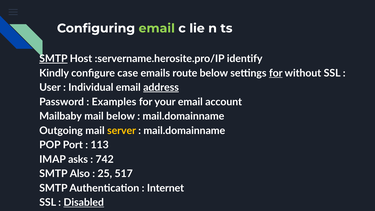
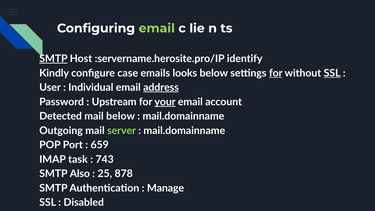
route: route -> looks
SSL at (332, 73) underline: none -> present
Examples: Examples -> Upstream
your underline: none -> present
Mailbaby: Mailbaby -> Detected
server colour: yellow -> light green
113: 113 -> 659
asks: asks -> task
742: 742 -> 743
517: 517 -> 878
Internet: Internet -> Manage
Disabled underline: present -> none
